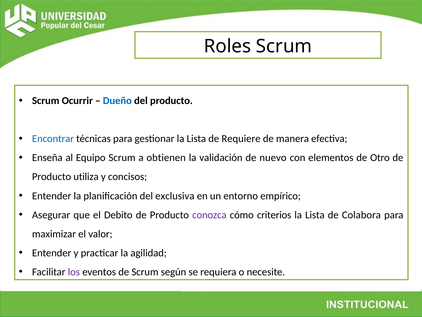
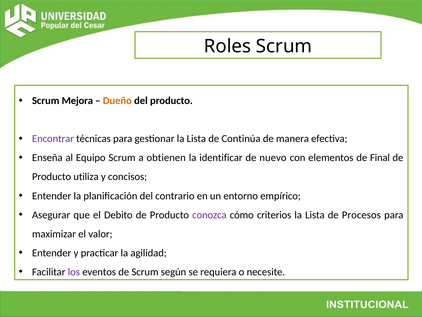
Ocurrir: Ocurrir -> Mejora
Dueño colour: blue -> orange
Encontrar colour: blue -> purple
Requiere: Requiere -> Continúa
validación: validación -> identificar
Otro: Otro -> Final
exclusiva: exclusiva -> contrario
Colabora: Colabora -> Procesos
